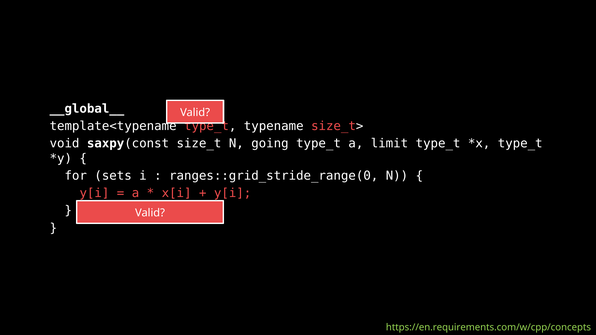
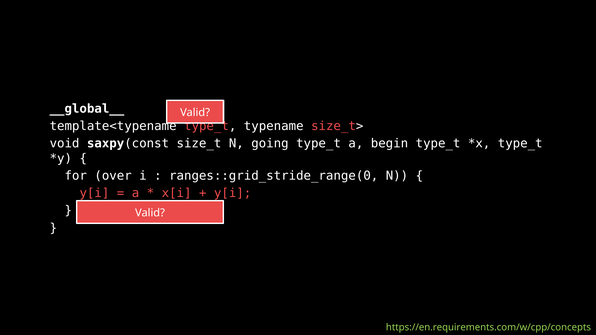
limit: limit -> begin
sets: sets -> over
